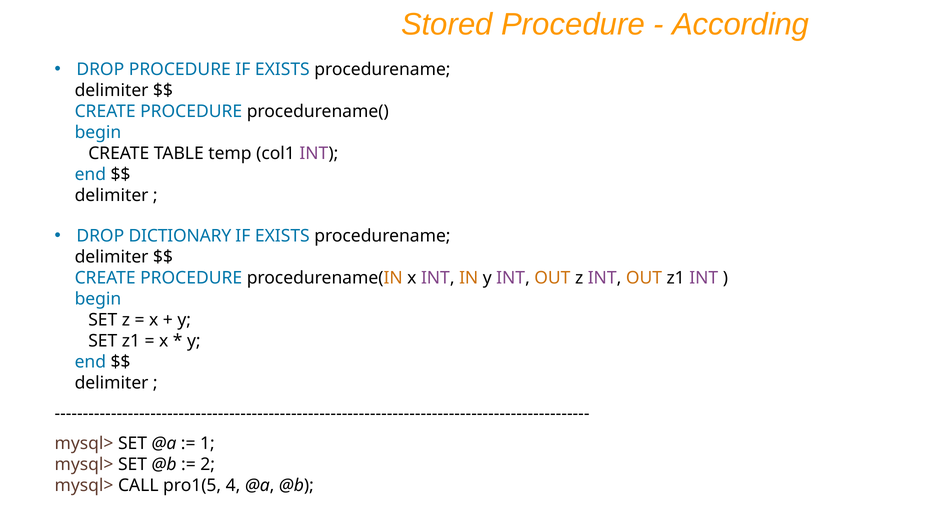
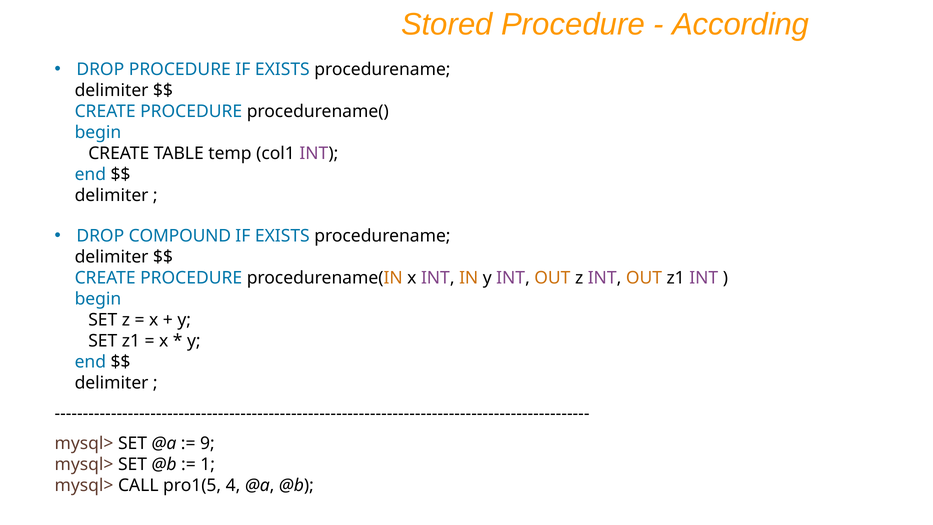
DICTIONARY: DICTIONARY -> COMPOUND
1: 1 -> 9
2: 2 -> 1
